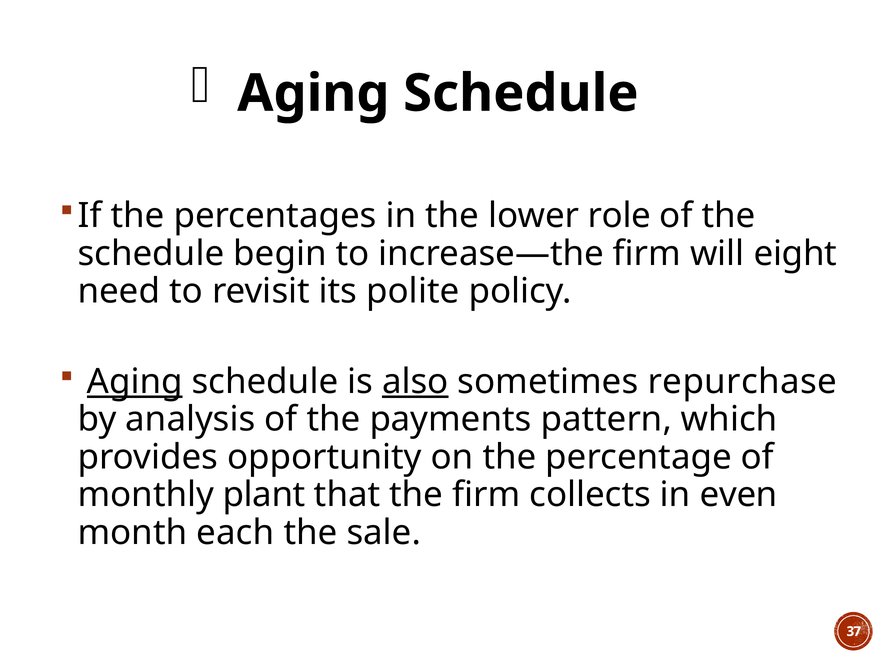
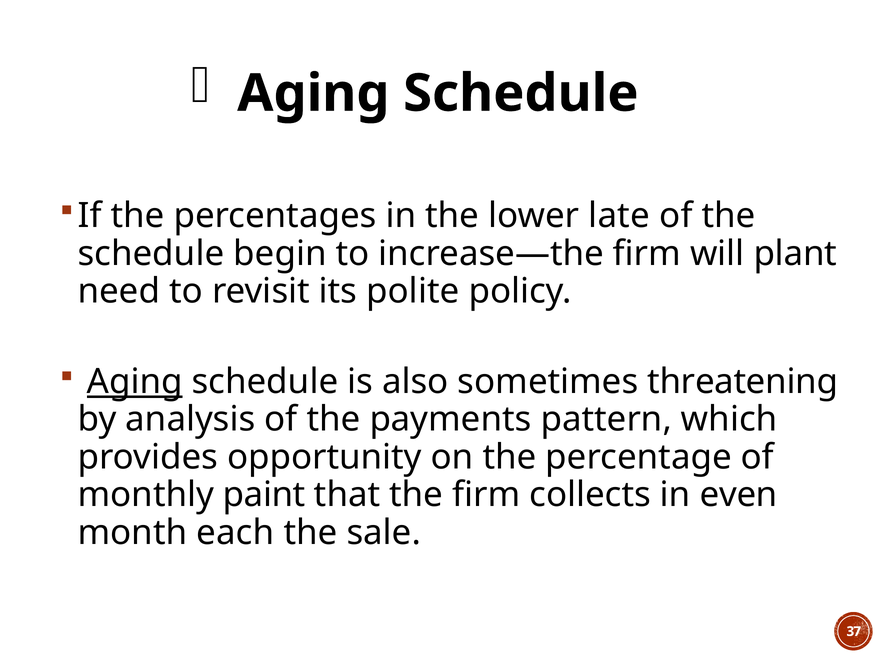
role: role -> late
eight: eight -> plant
also underline: present -> none
repurchase: repurchase -> threatening
plant: plant -> paint
